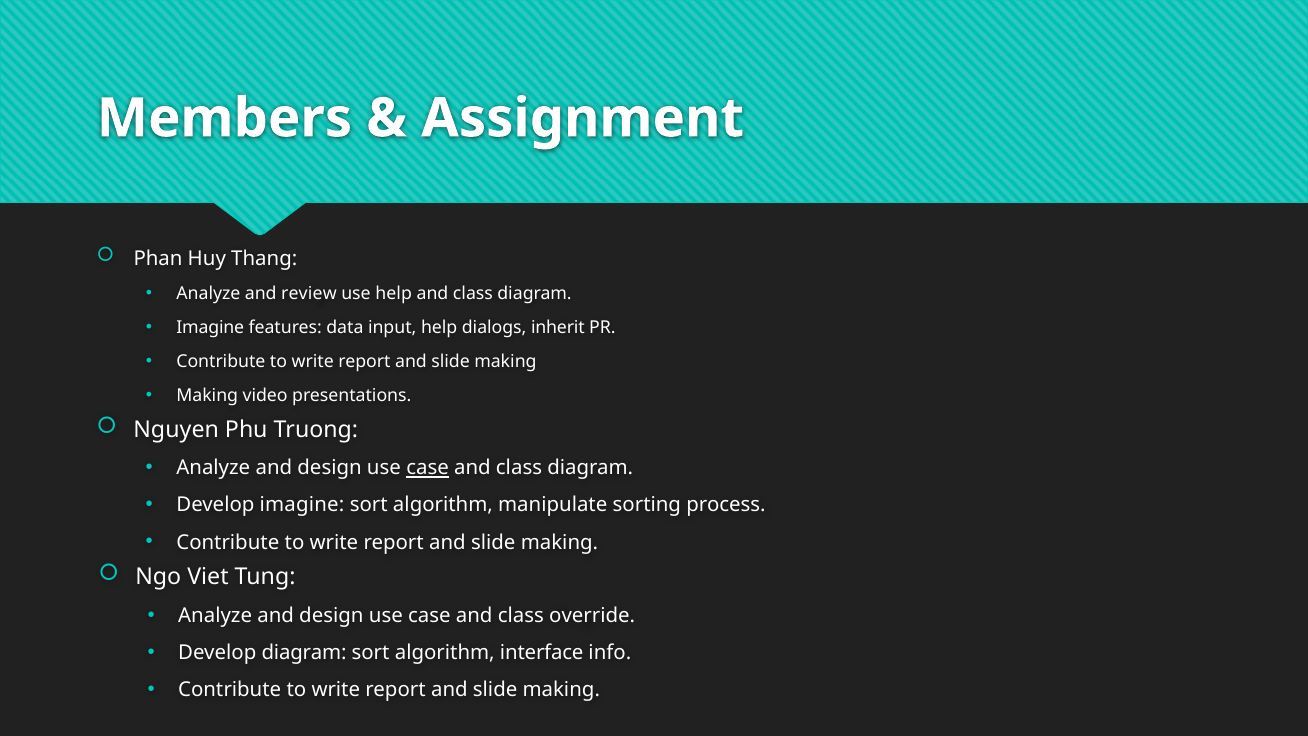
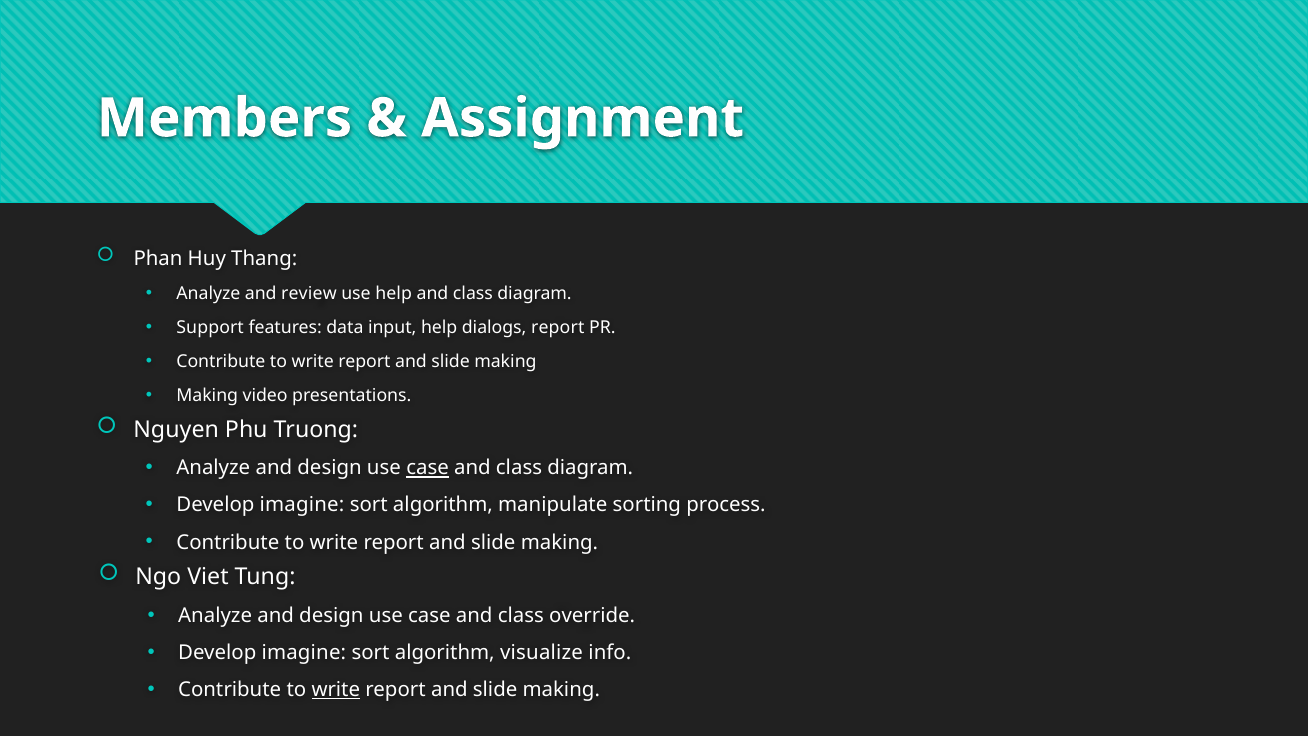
Imagine at (210, 327): Imagine -> Support
dialogs inherit: inherit -> report
diagram at (304, 652): diagram -> imagine
interface: interface -> visualize
write at (336, 690) underline: none -> present
